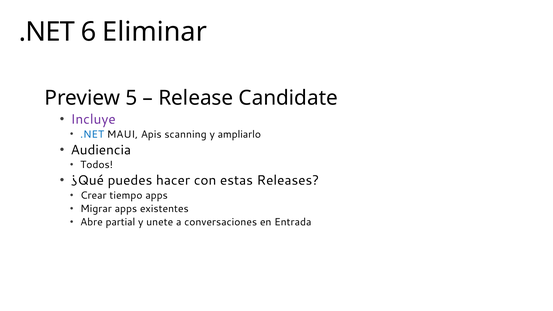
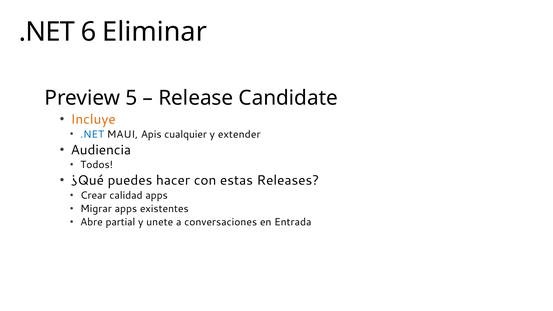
Incluye colour: purple -> orange
scanning: scanning -> cualquier
ampliarlo: ampliarlo -> extender
tiempo: tiempo -> calidad
